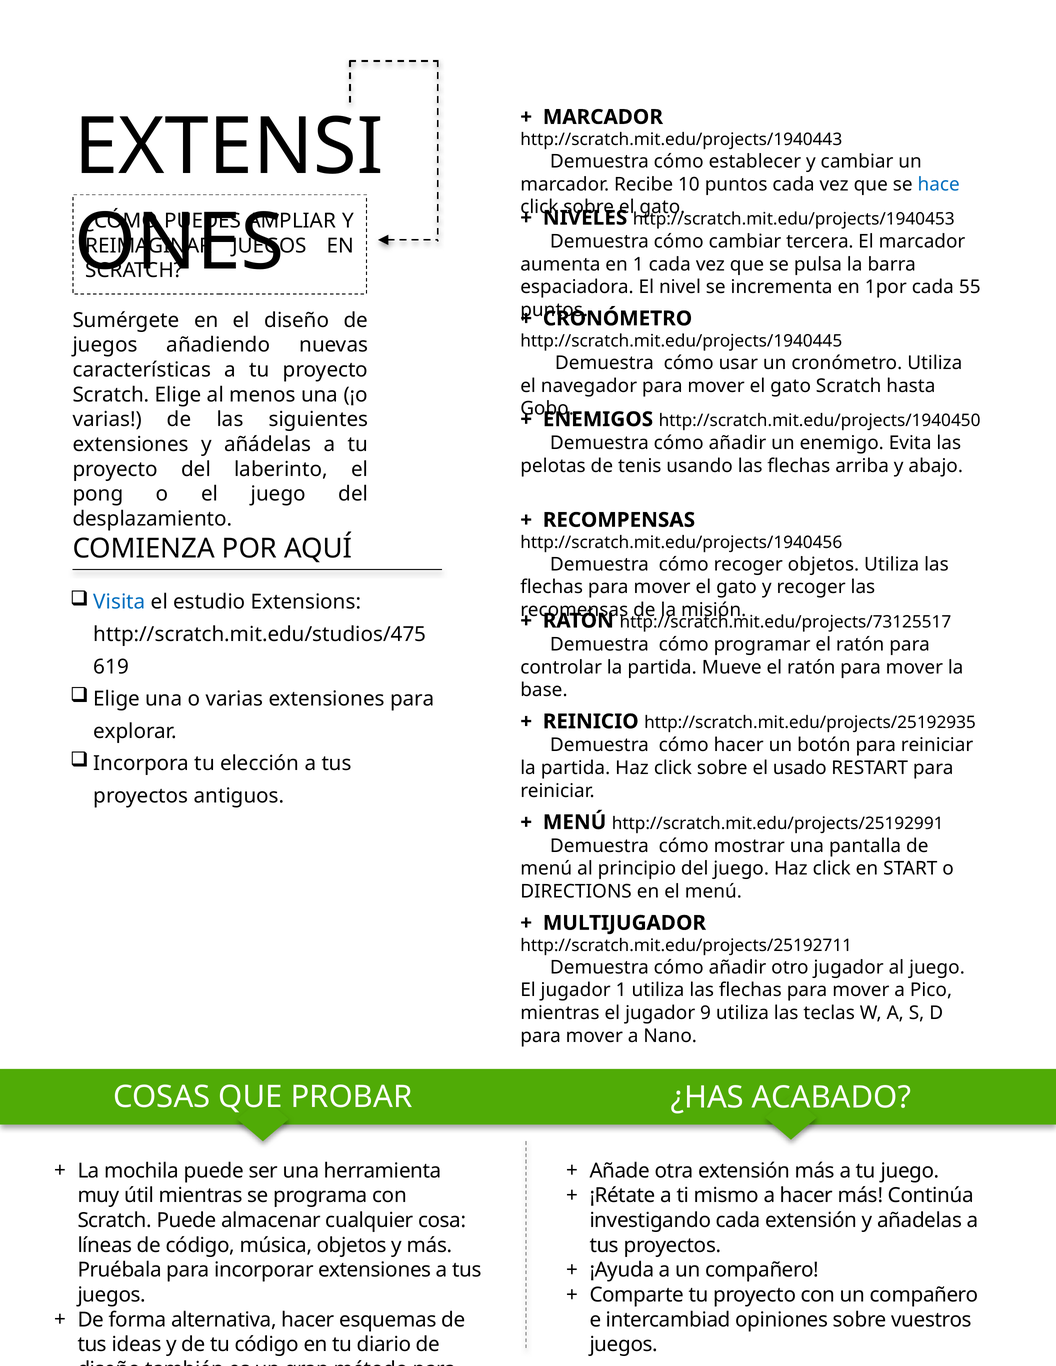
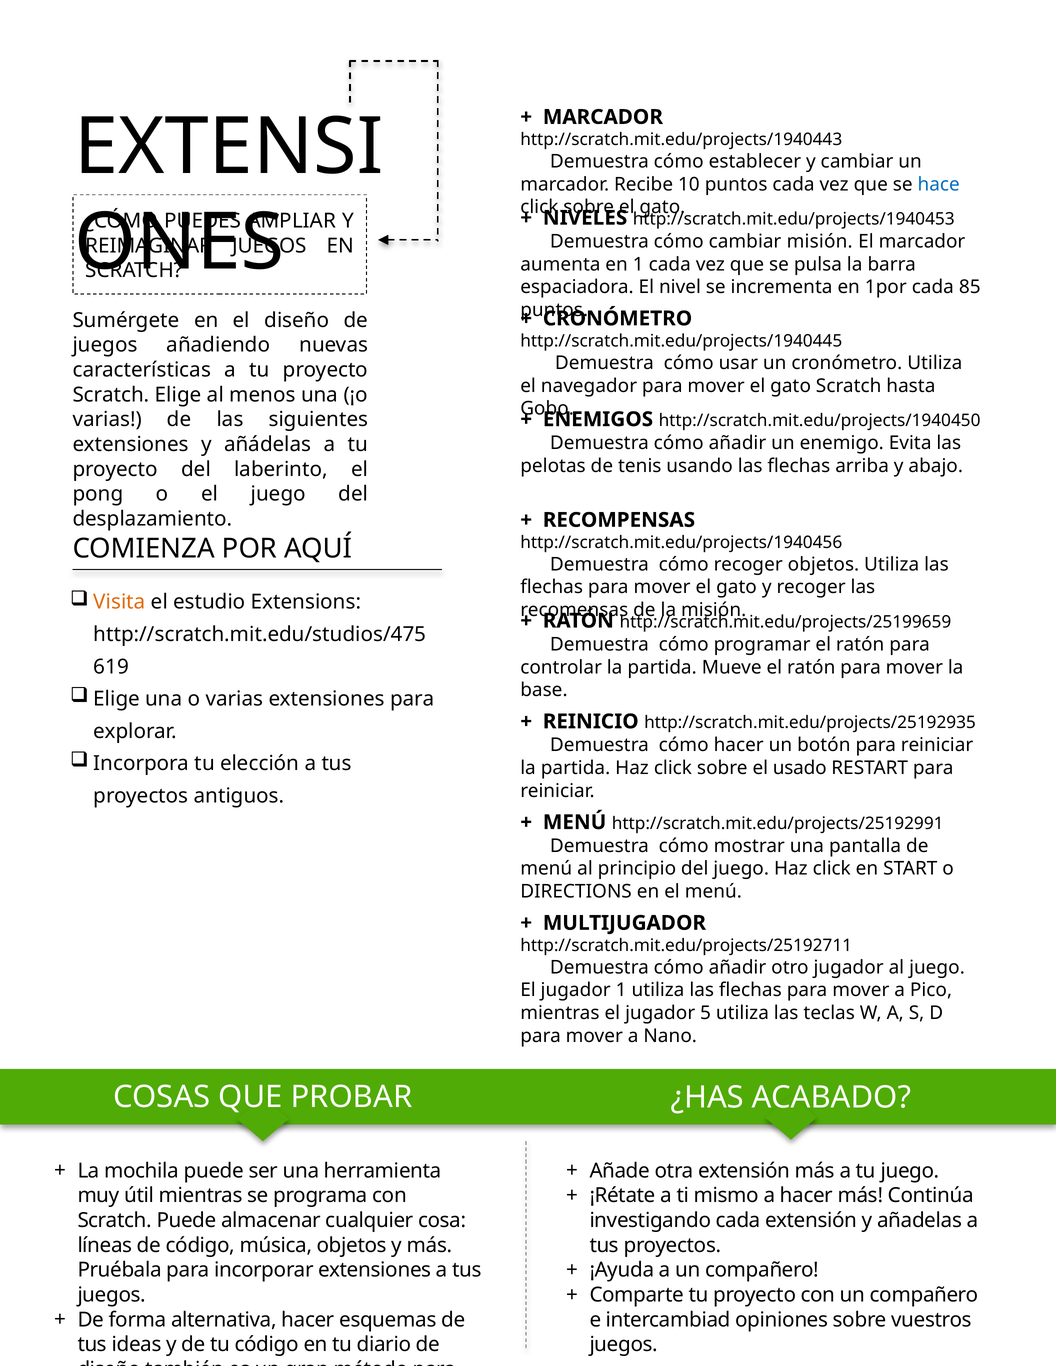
cambiar tercera: tercera -> misión
55: 55 -> 85
Visita colour: blue -> orange
http://scratch.mit.edu/projects/73125517: http://scratch.mit.edu/projects/73125517 -> http://scratch.mit.edu/projects/25199659
9: 9 -> 5
